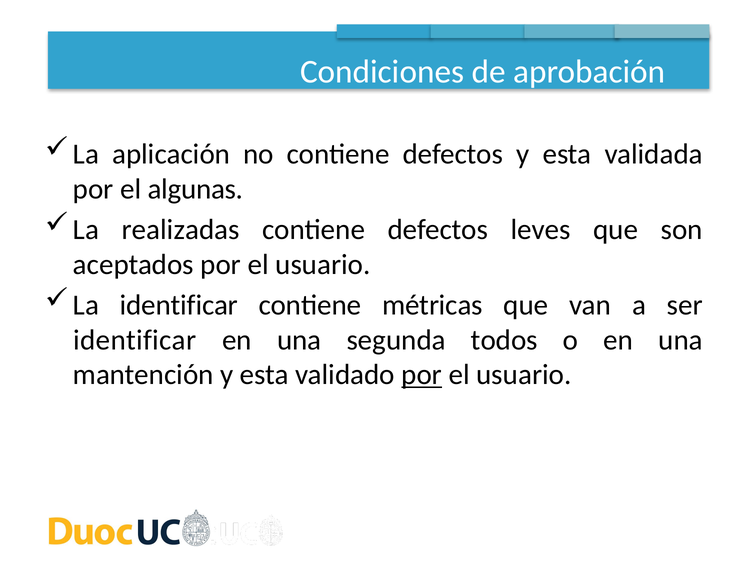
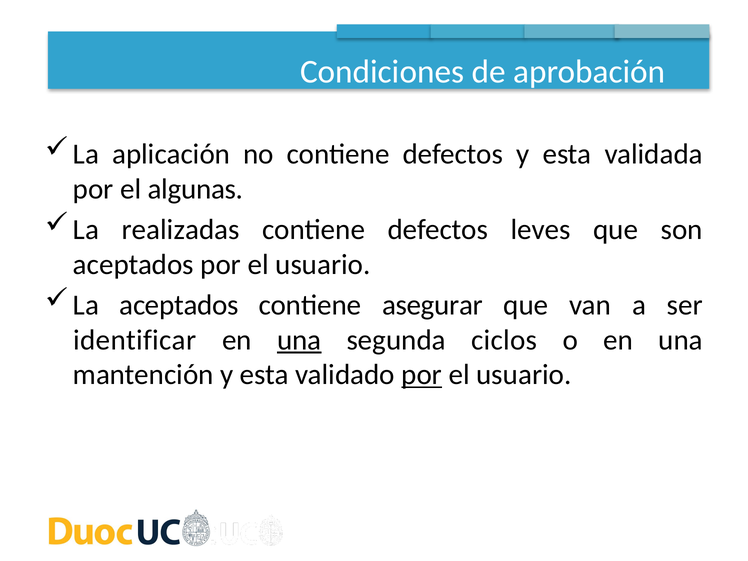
La identificar: identificar -> aceptados
métricas: métricas -> asegurar
una at (299, 340) underline: none -> present
todos: todos -> ciclos
